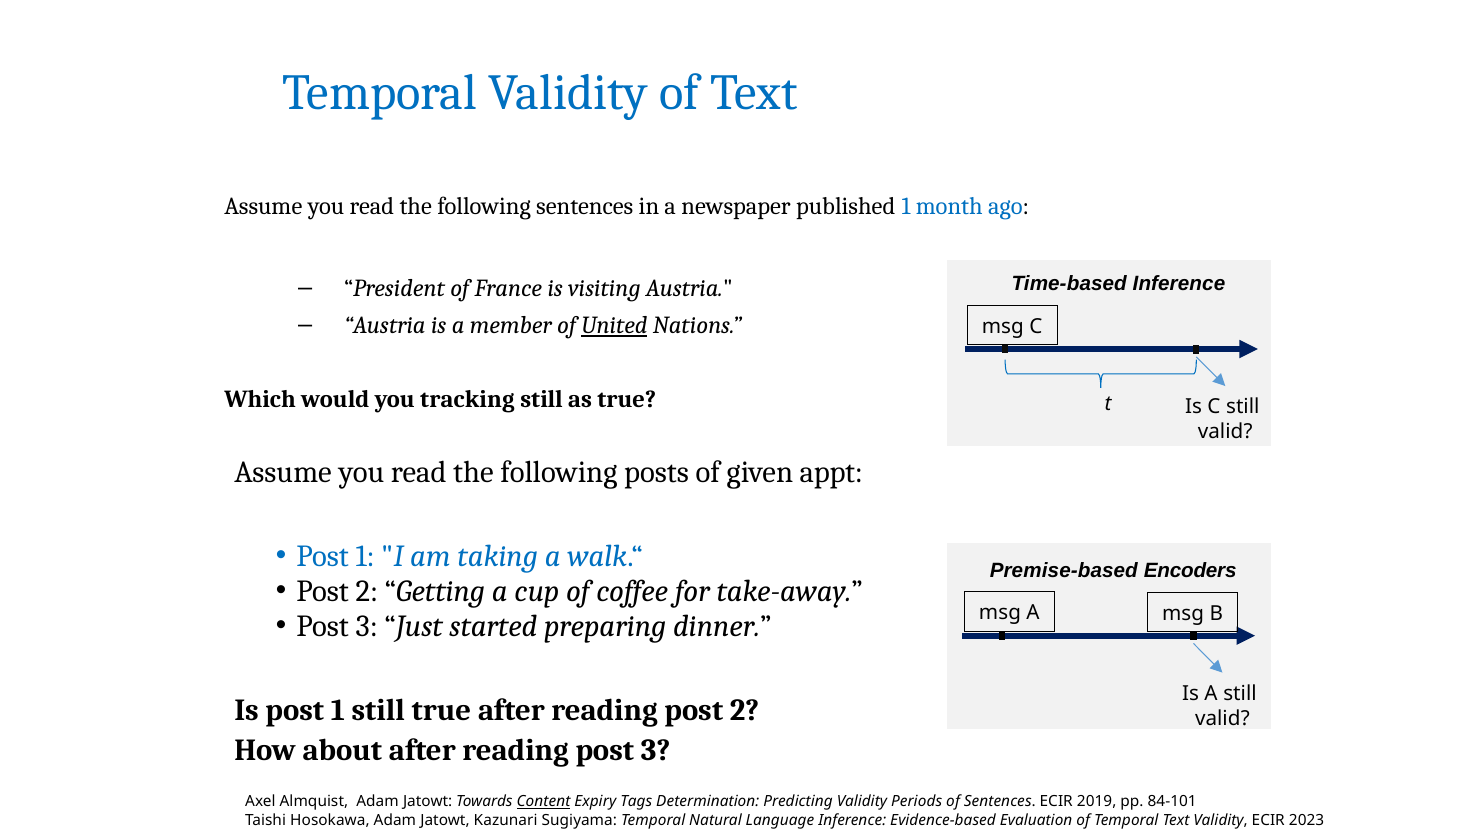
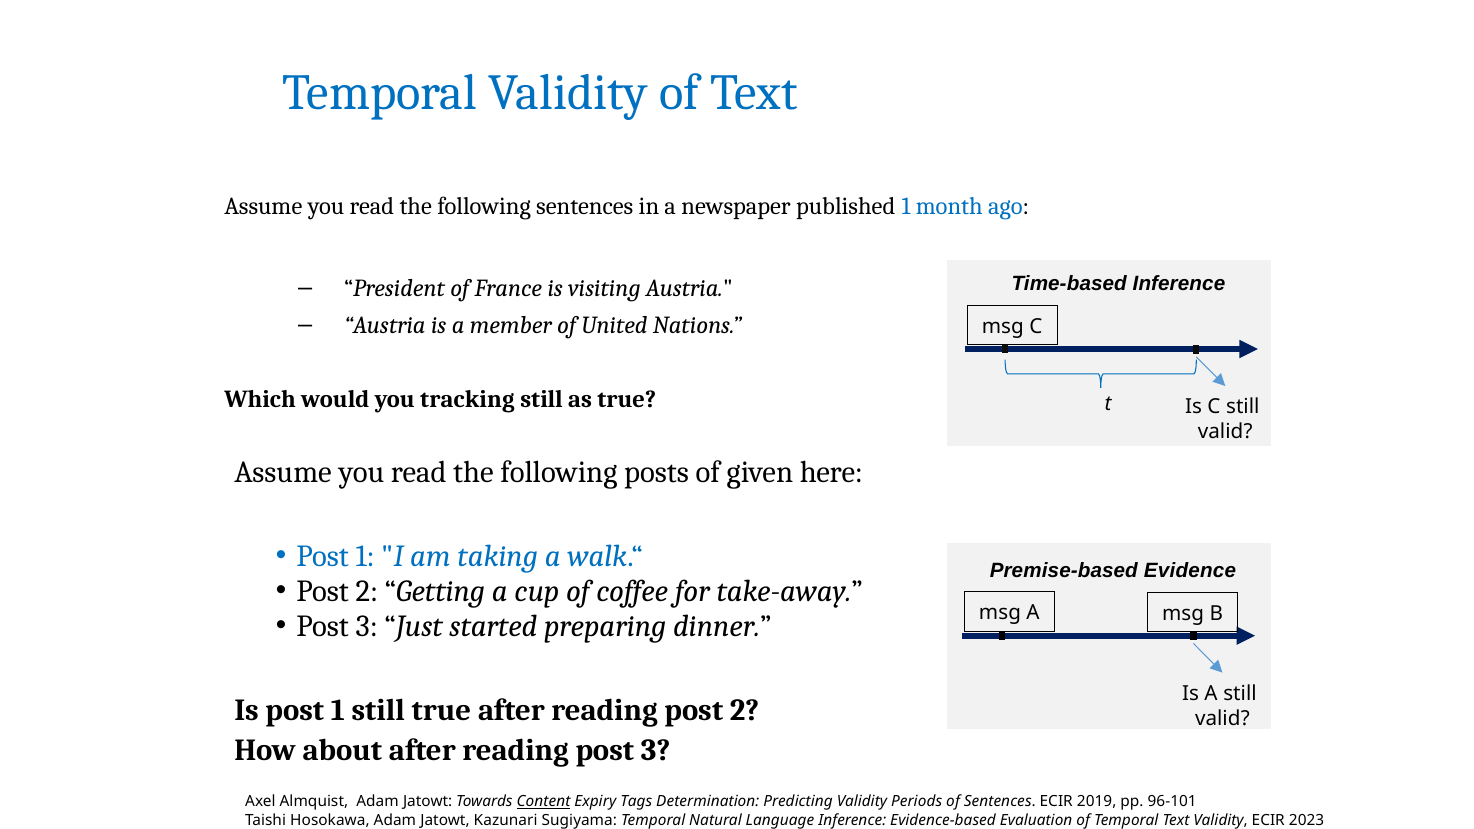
United underline: present -> none
appt: appt -> here
Encoders: Encoders -> Evidence
84-101: 84-101 -> 96-101
